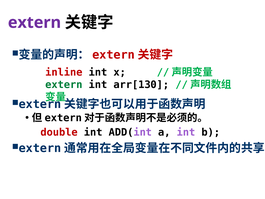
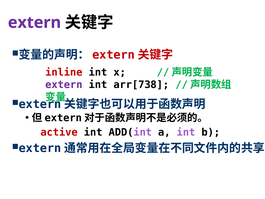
extern at (64, 85) colour: green -> purple
arr[130: arr[130 -> arr[738
double: double -> active
